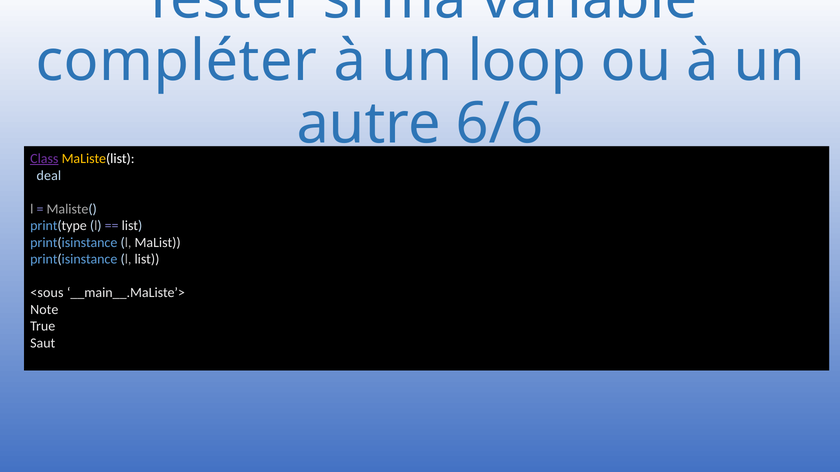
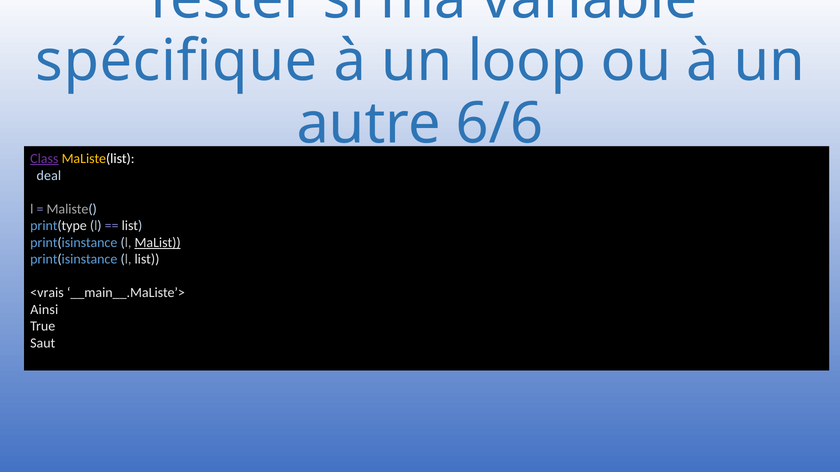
compléter: compléter -> spécifique
MaList underline: none -> present
<sous: <sous -> <vrais
Note: Note -> Ainsi
